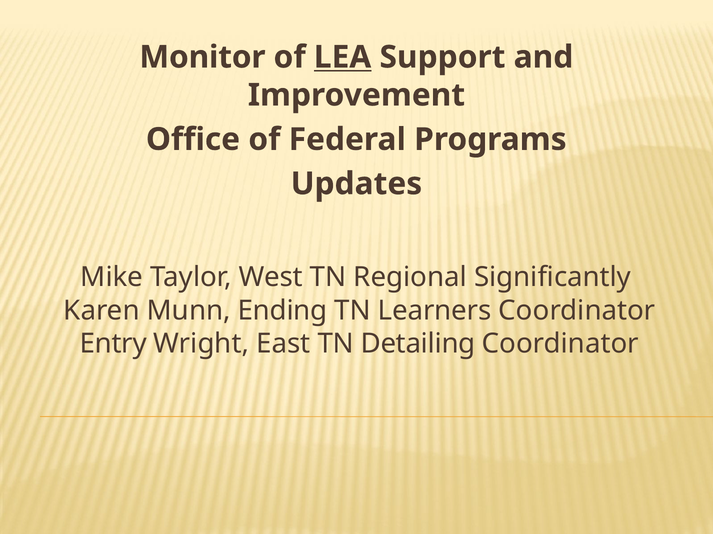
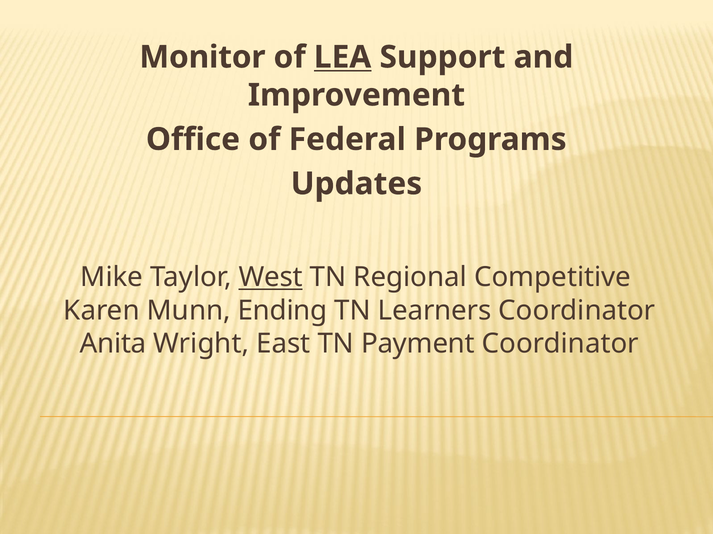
West underline: none -> present
Significantly: Significantly -> Competitive
Entry: Entry -> Anita
Detailing: Detailing -> Payment
